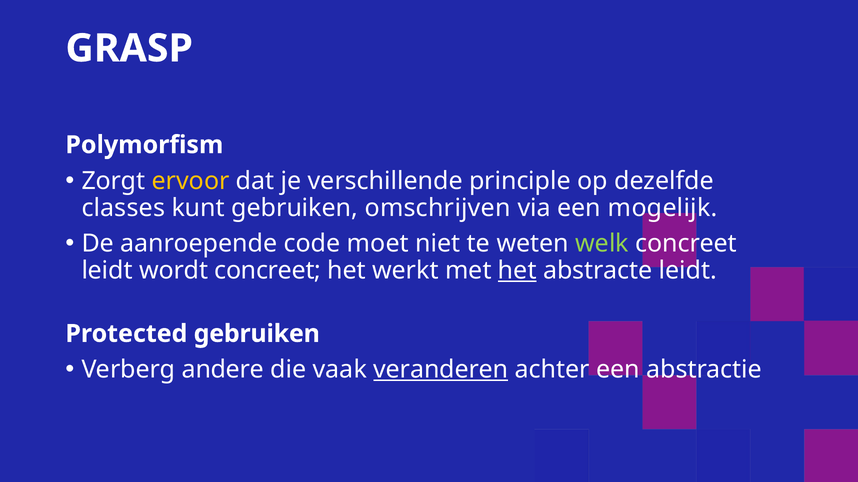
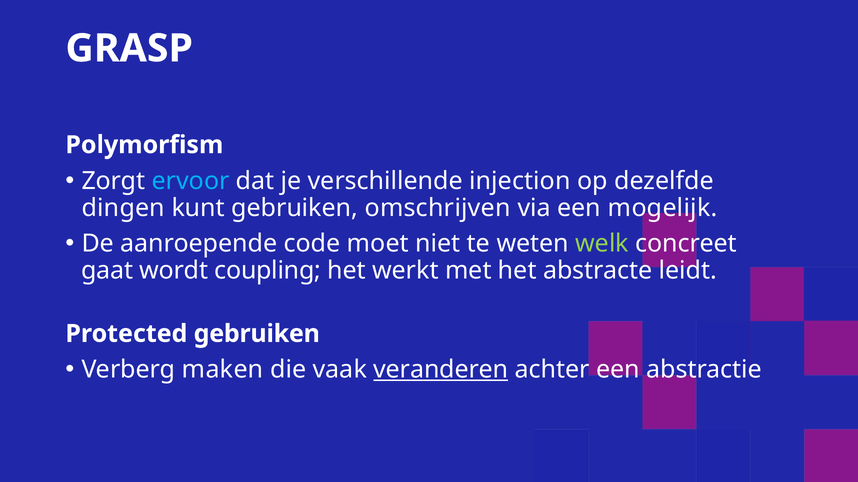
ervoor colour: yellow -> light blue
principle: principle -> injection
classes: classes -> dingen
leidt at (107, 271): leidt -> gaat
wordt concreet: concreet -> coupling
het at (517, 271) underline: present -> none
andere: andere -> maken
